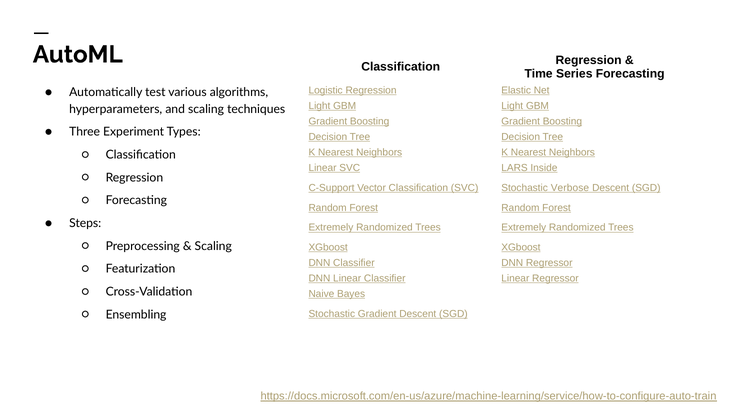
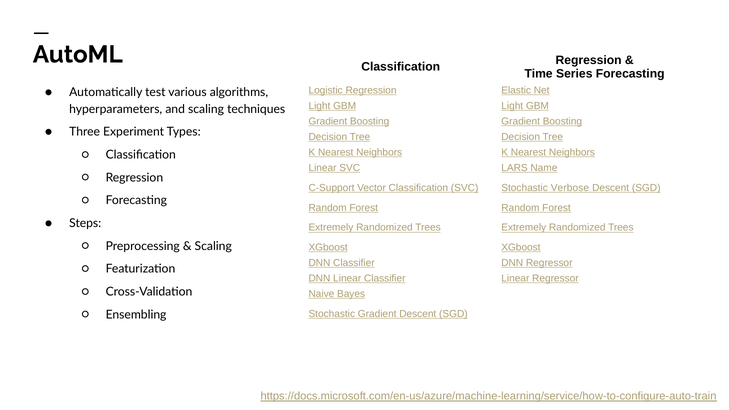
Inside: Inside -> Name
